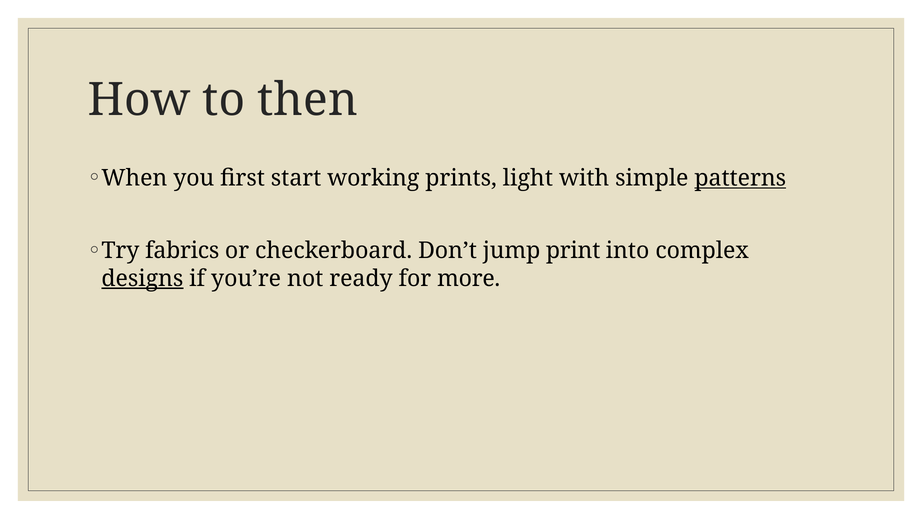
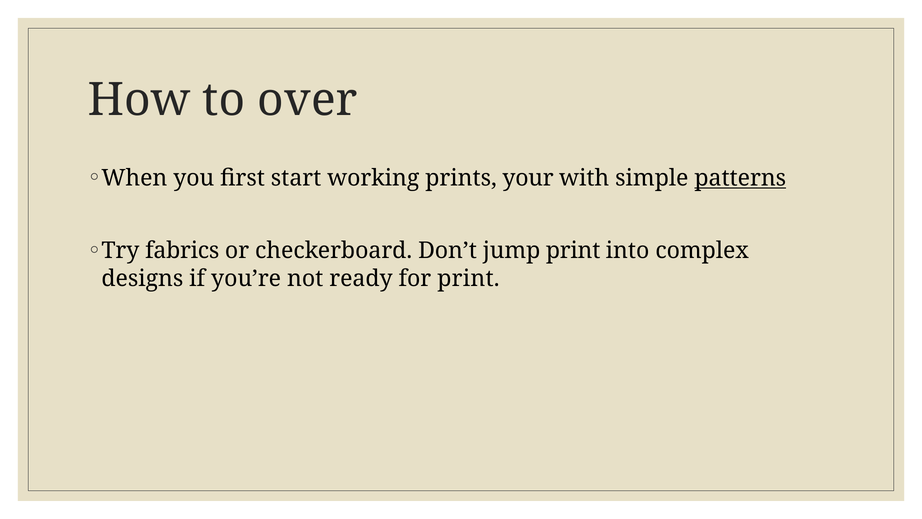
then: then -> over
light: light -> your
designs underline: present -> none
for more: more -> print
